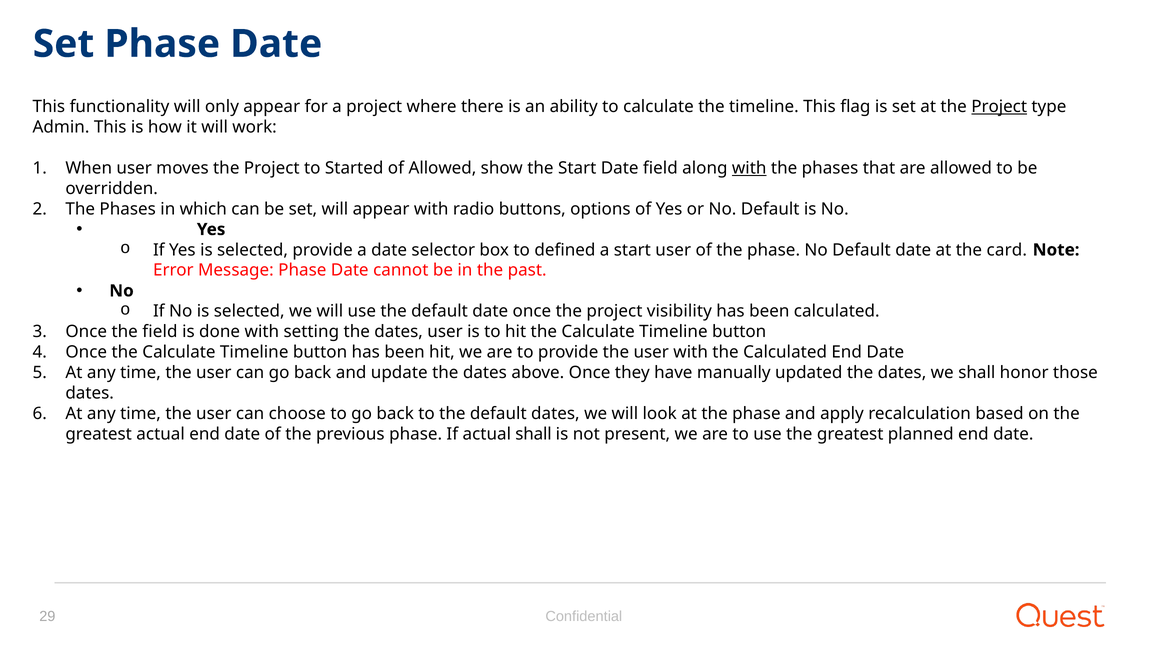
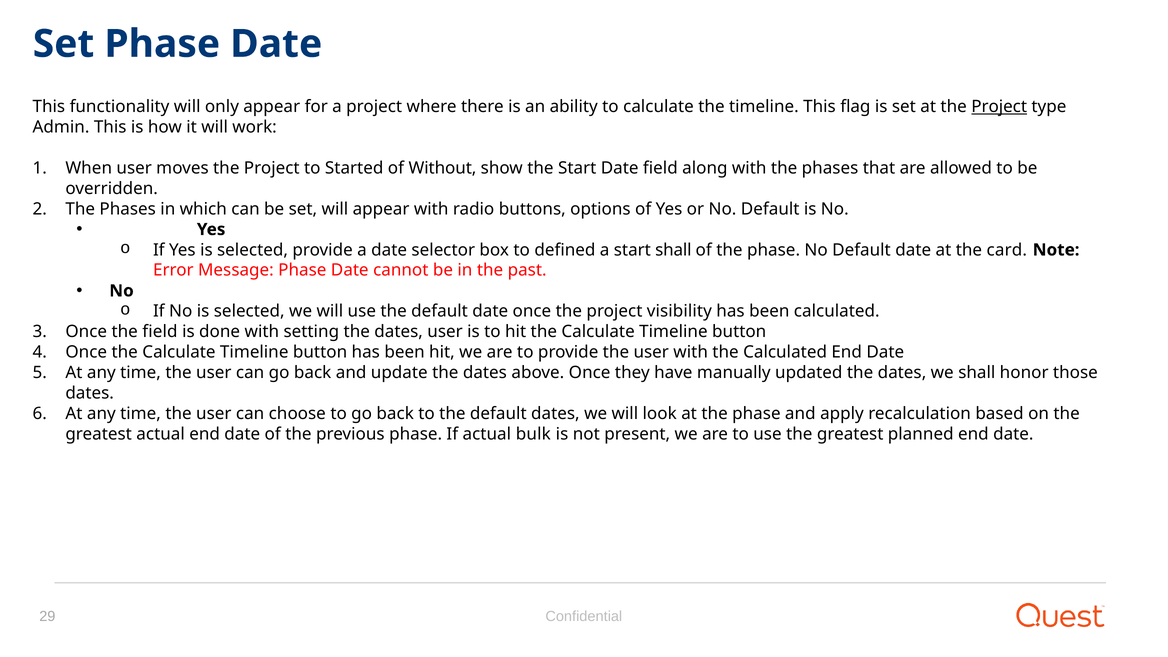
of Allowed: Allowed -> Without
with at (749, 168) underline: present -> none
start user: user -> shall
actual shall: shall -> bulk
